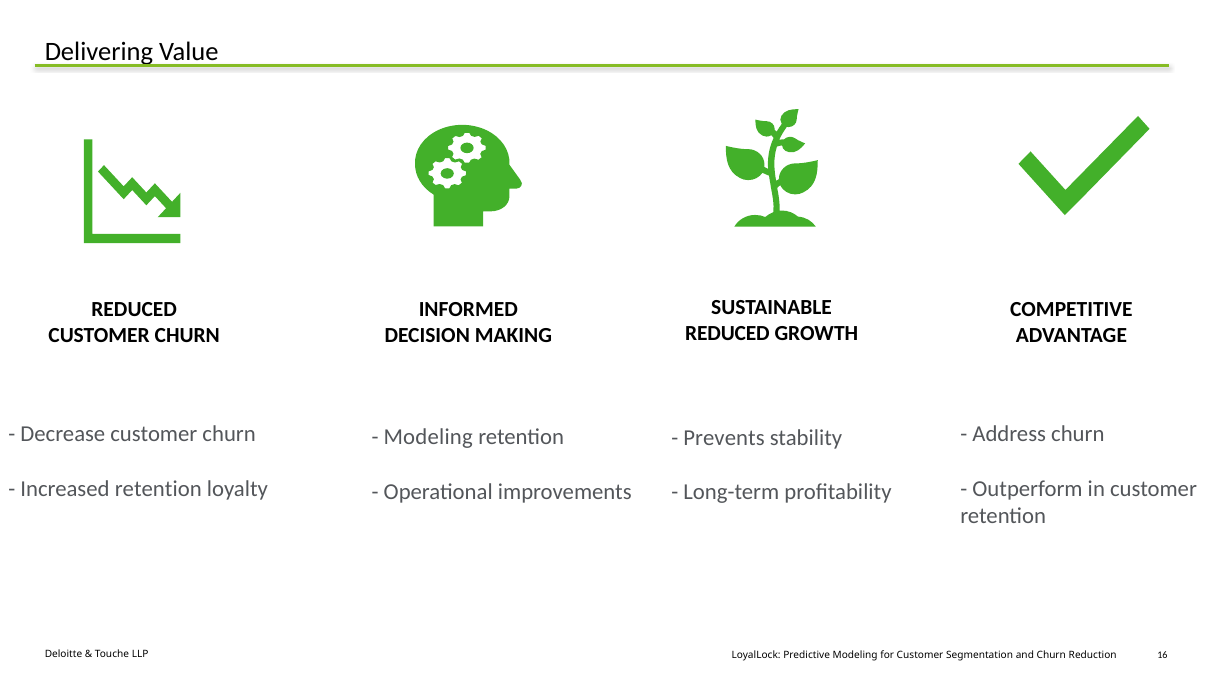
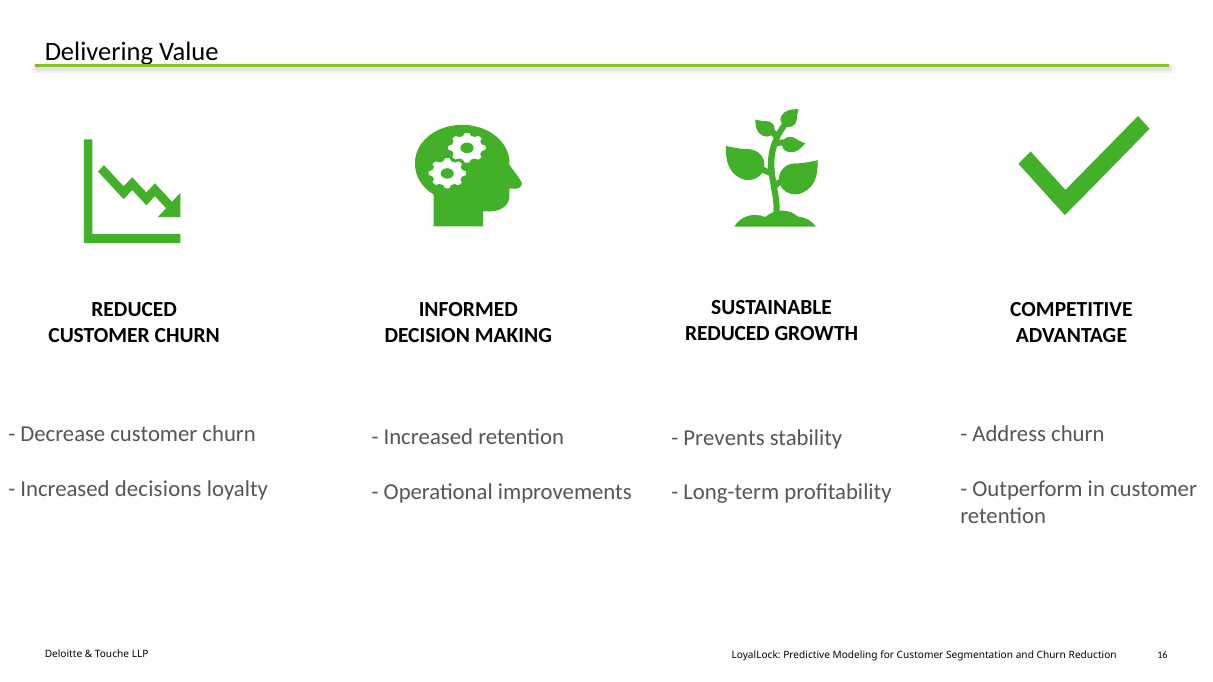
Modeling at (428, 438): Modeling -> Increased
Increased retention: retention -> decisions
